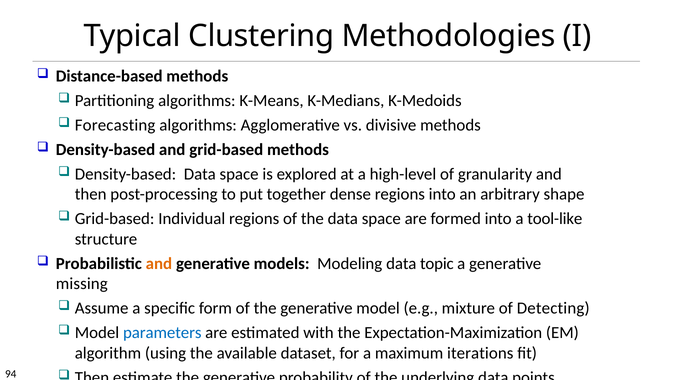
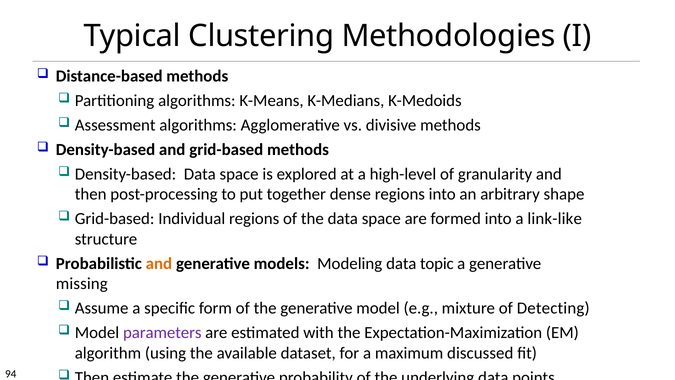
Forecasting: Forecasting -> Assessment
tool-like: tool-like -> link-like
parameters colour: blue -> purple
iterations: iterations -> discussed
